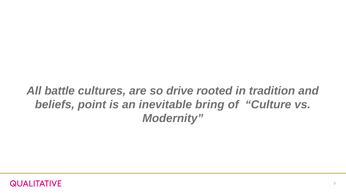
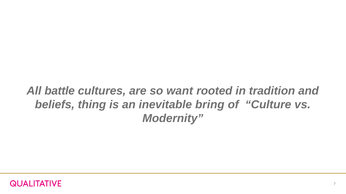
drive: drive -> want
point: point -> thing
